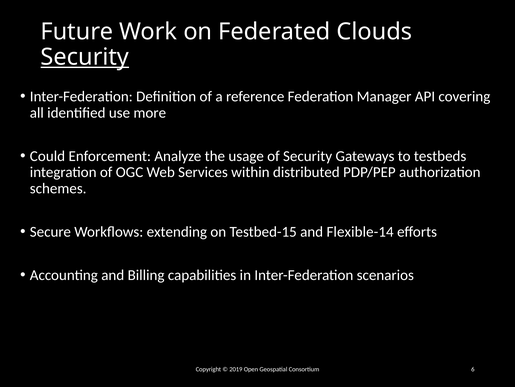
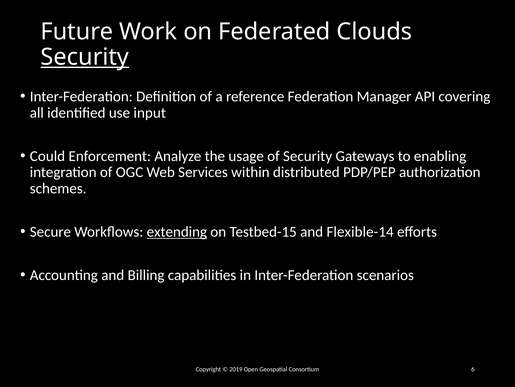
more: more -> input
testbeds: testbeds -> enabling
extending underline: none -> present
